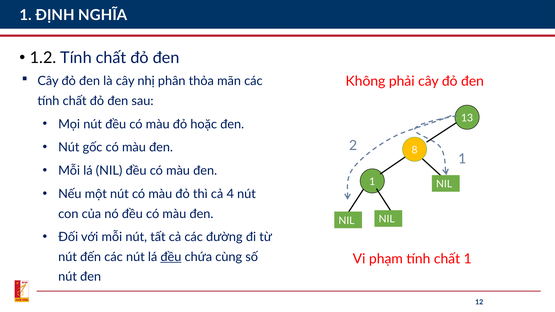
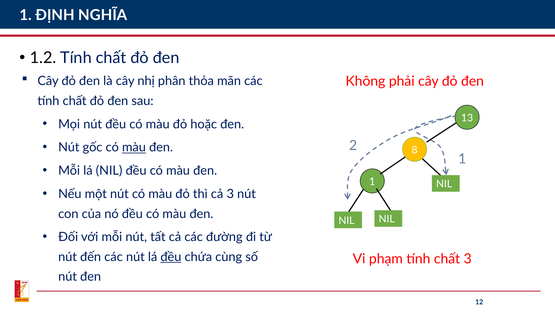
màu at (134, 148) underline: none -> present
cả 4: 4 -> 3
chất 1: 1 -> 3
